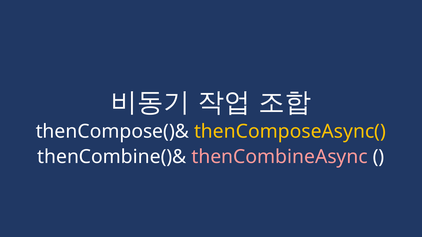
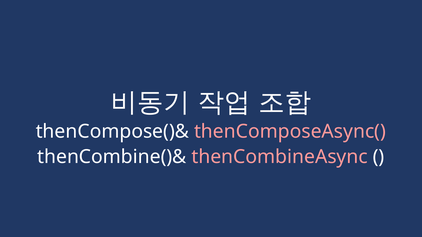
thenComposeAsync( colour: yellow -> pink
